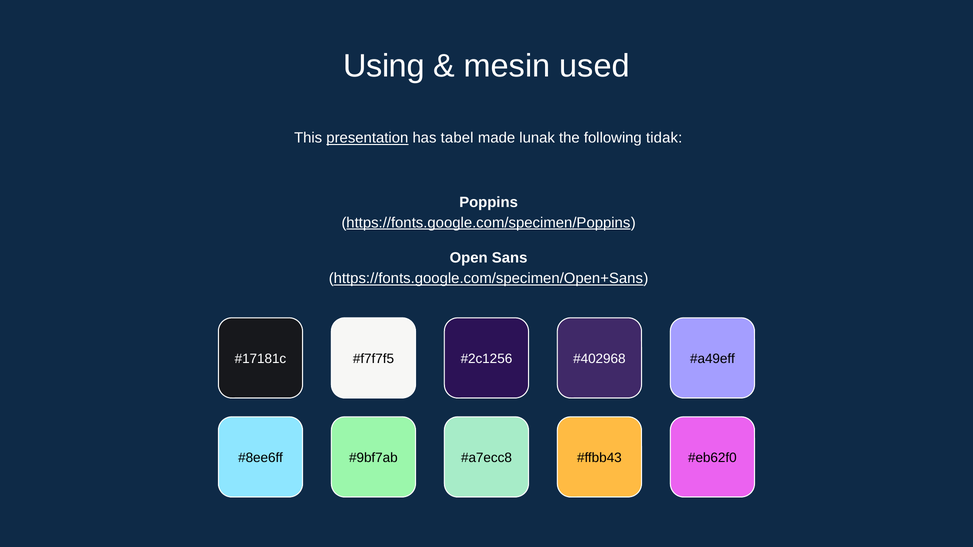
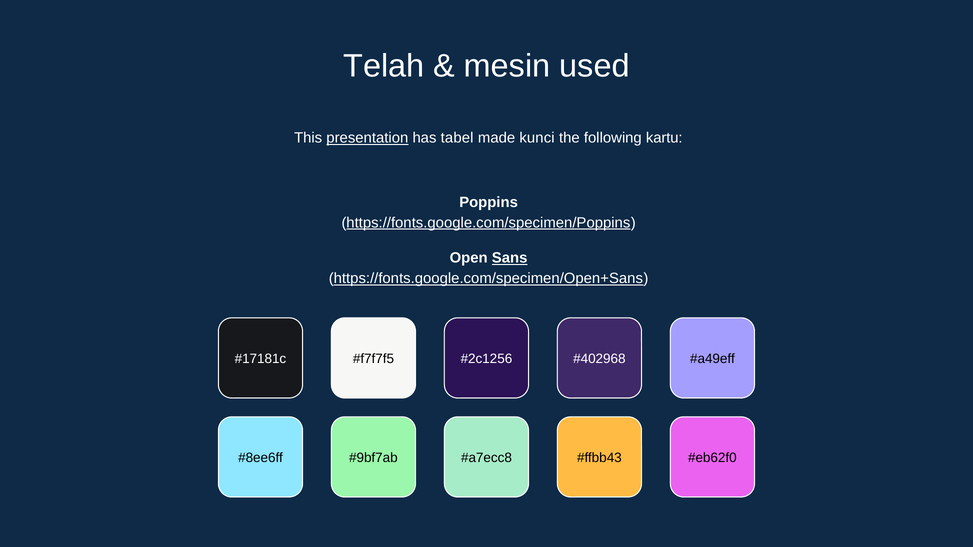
Using: Using -> Telah
lunak: lunak -> kunci
tidak: tidak -> kartu
Sans underline: none -> present
